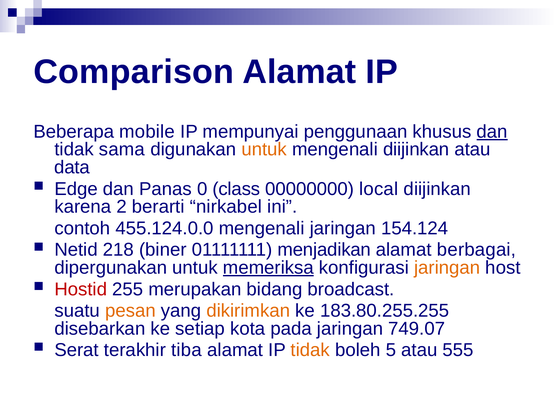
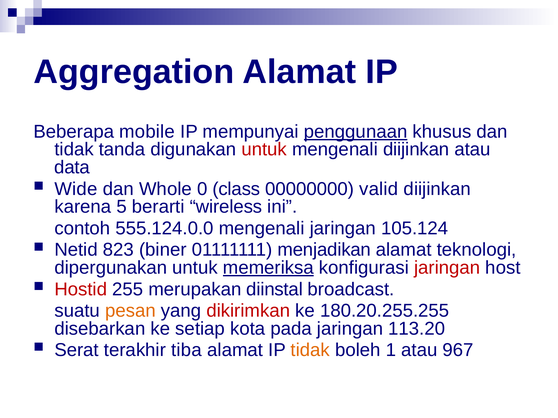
Comparison: Comparison -> Aggregation
penggunaan underline: none -> present
dan at (492, 132) underline: present -> none
sama: sama -> tanda
untuk at (264, 150) colour: orange -> red
Edge: Edge -> Wide
Panas: Panas -> Whole
local: local -> valid
2: 2 -> 5
nirkabel: nirkabel -> wireless
455.124.0.0: 455.124.0.0 -> 555.124.0.0
154.124: 154.124 -> 105.124
218: 218 -> 823
berbagai: berbagai -> teknologi
jaringan at (447, 268) colour: orange -> red
bidang: bidang -> diinstal
dikirimkan colour: orange -> red
183.80.255.255: 183.80.255.255 -> 180.20.255.255
749.07: 749.07 -> 113.20
5: 5 -> 1
555: 555 -> 967
